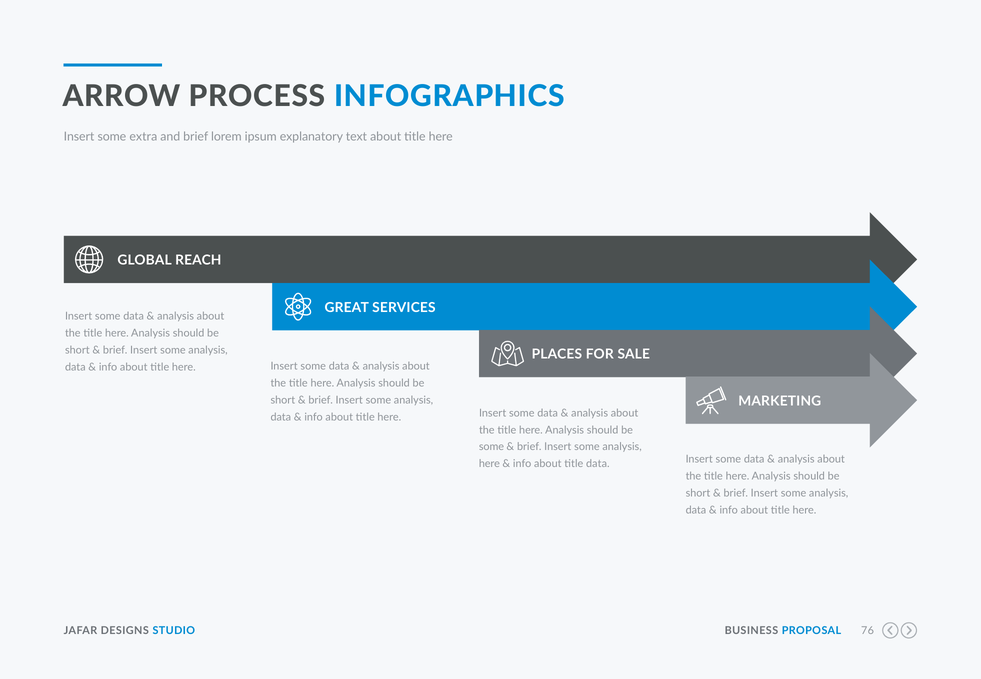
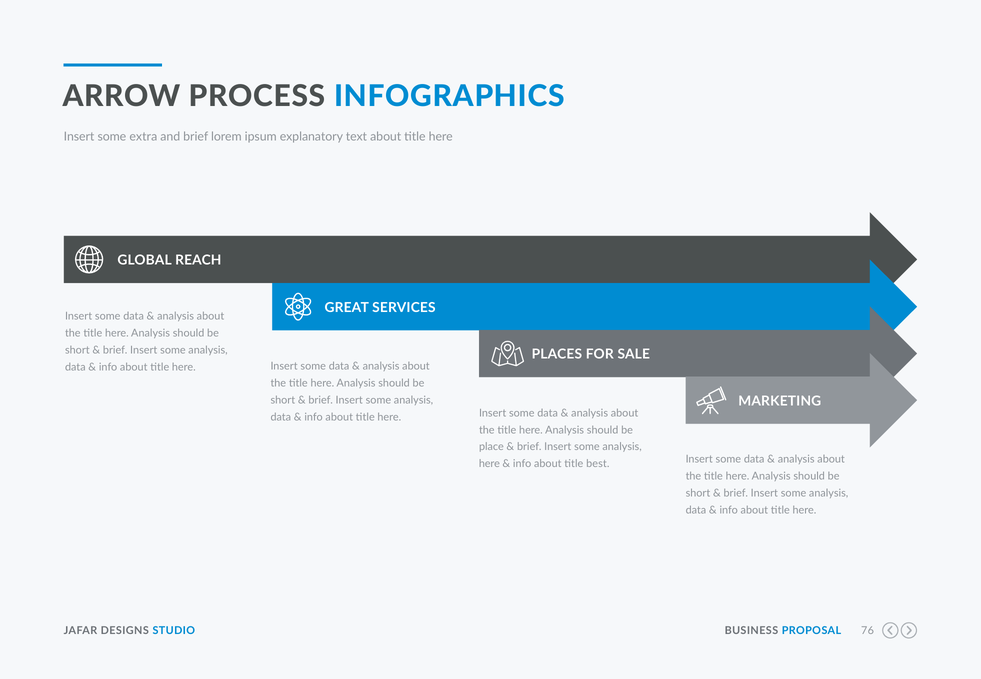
some at (491, 447): some -> place
title data: data -> best
